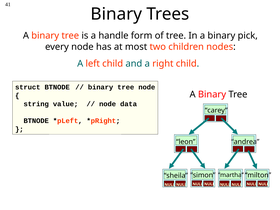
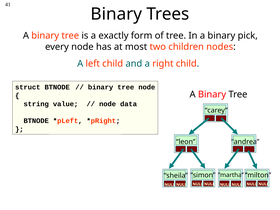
handle: handle -> exactly
